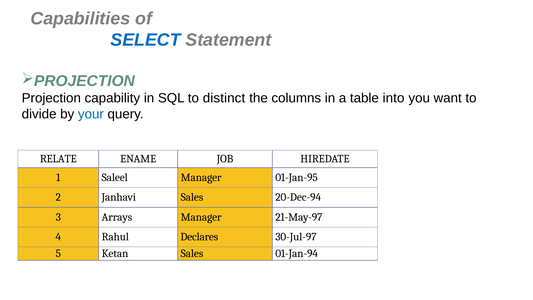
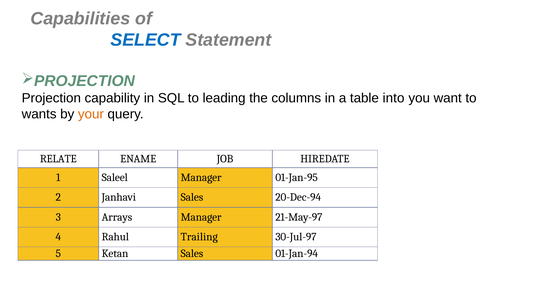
distinct: distinct -> leading
divide: divide -> wants
your colour: blue -> orange
Declares: Declares -> Trailing
